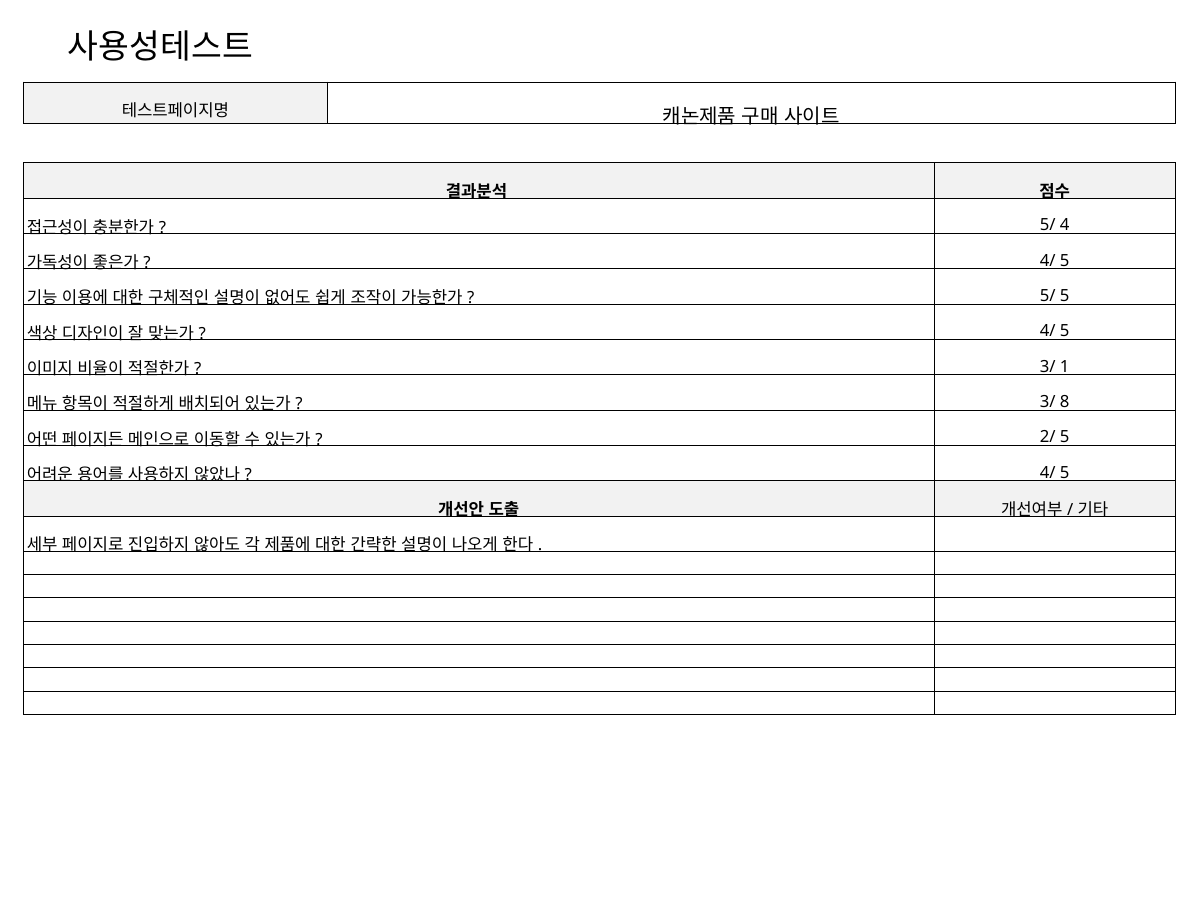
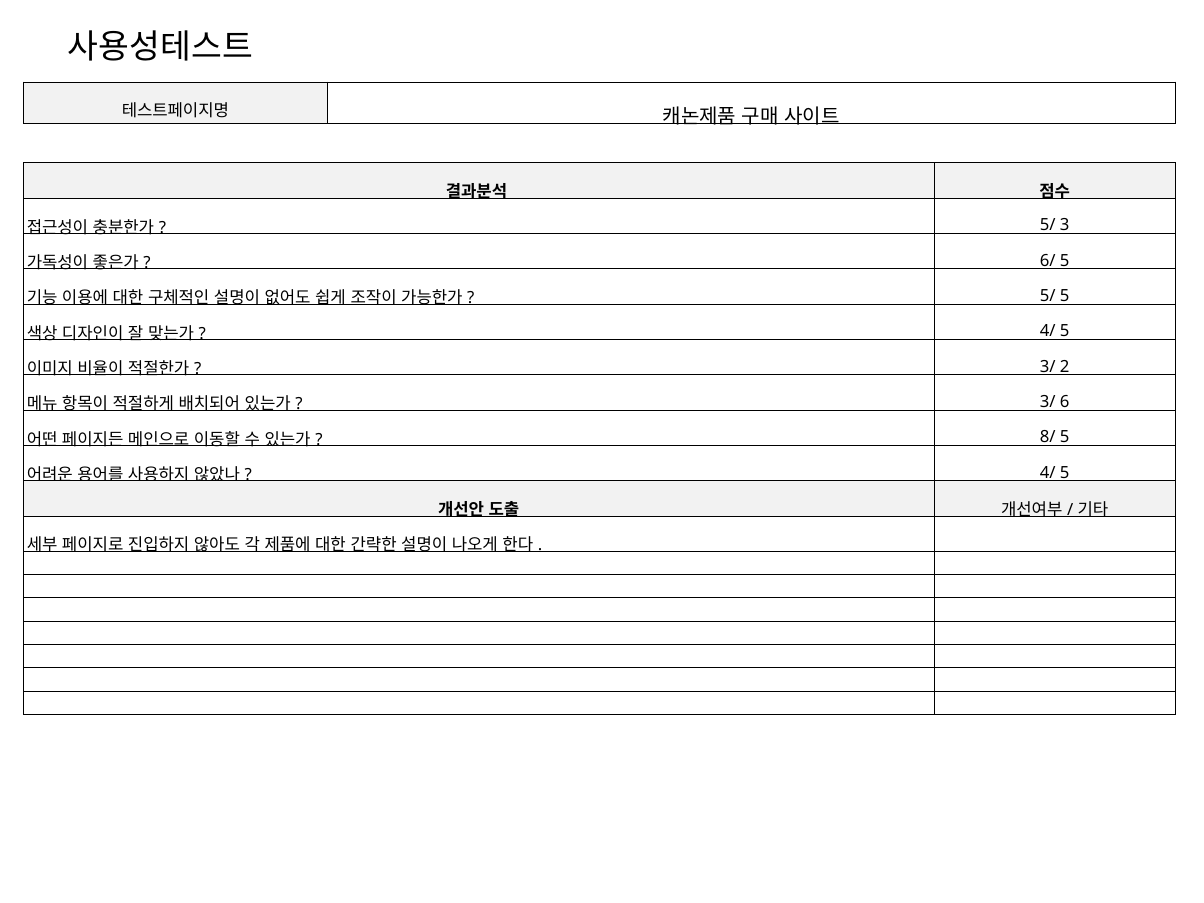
4: 4 -> 3
4/ at (1048, 261): 4/ -> 6/
1: 1 -> 2
8: 8 -> 6
2/: 2/ -> 8/
